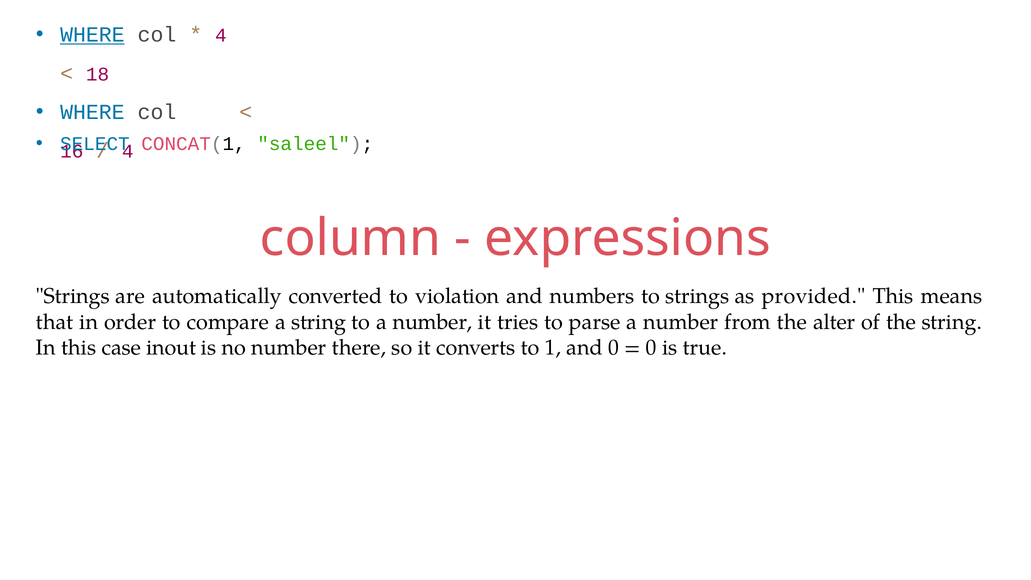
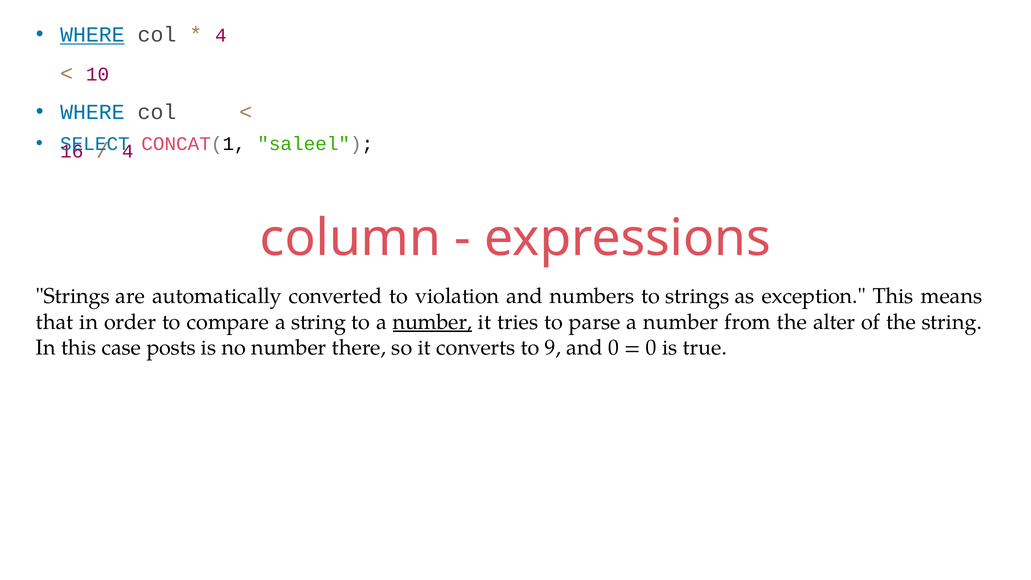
18: 18 -> 10
provided: provided -> exception
number at (433, 322) underline: none -> present
inout: inout -> posts
1: 1 -> 9
